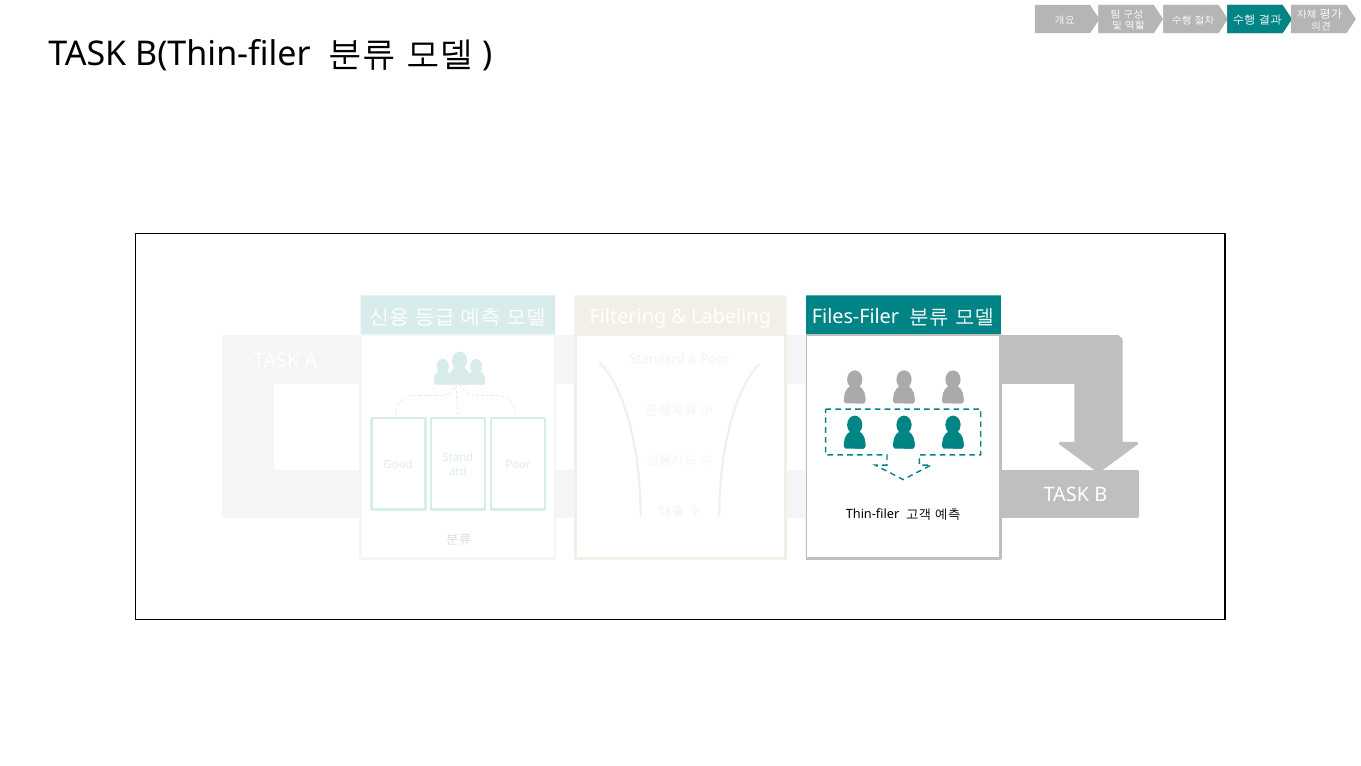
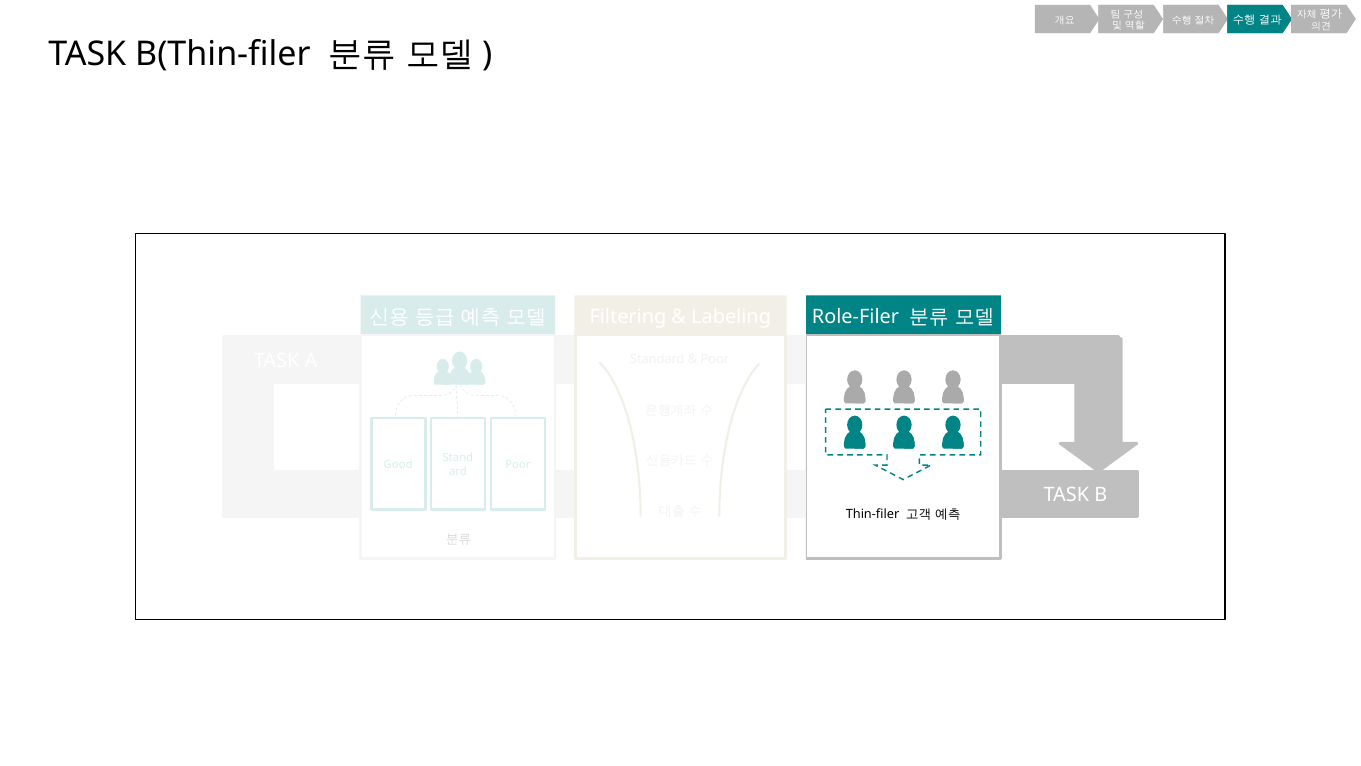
Files-Filer: Files-Filer -> Role-Filer
